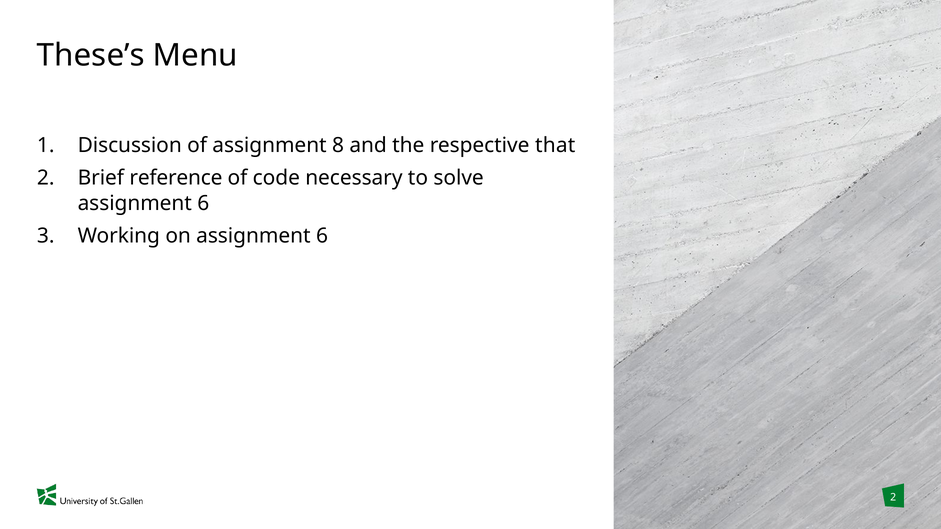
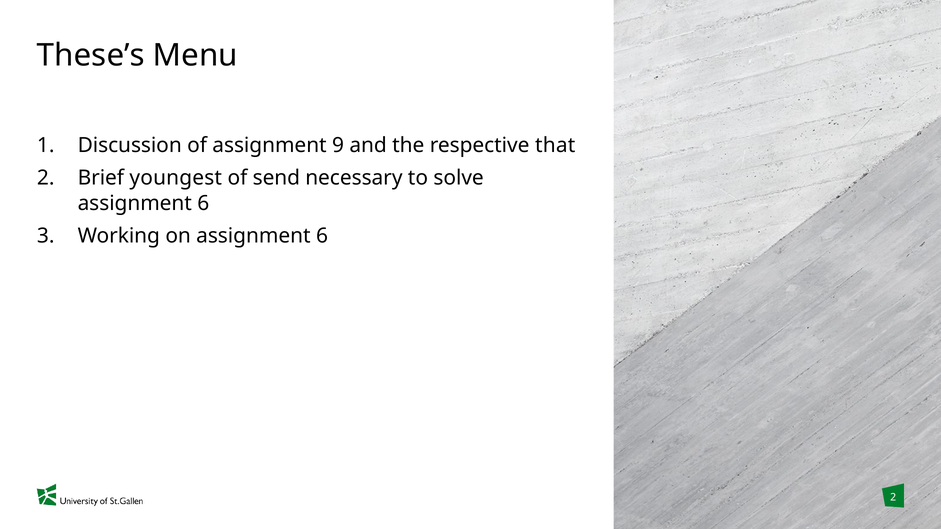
8: 8 -> 9
reference: reference -> youngest
code: code -> send
